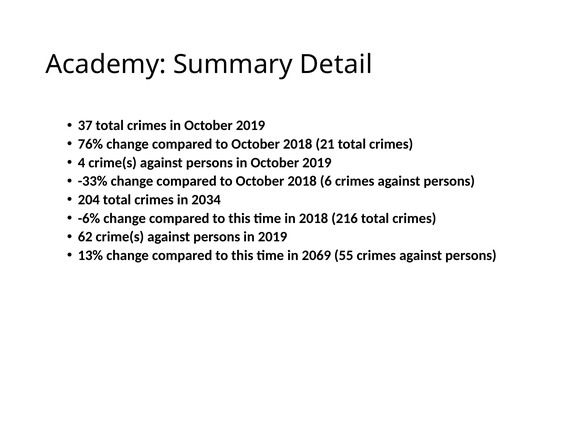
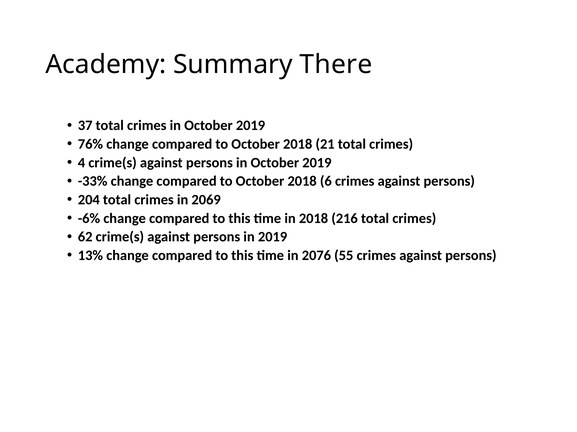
Detail: Detail -> There
2034: 2034 -> 2069
2069: 2069 -> 2076
